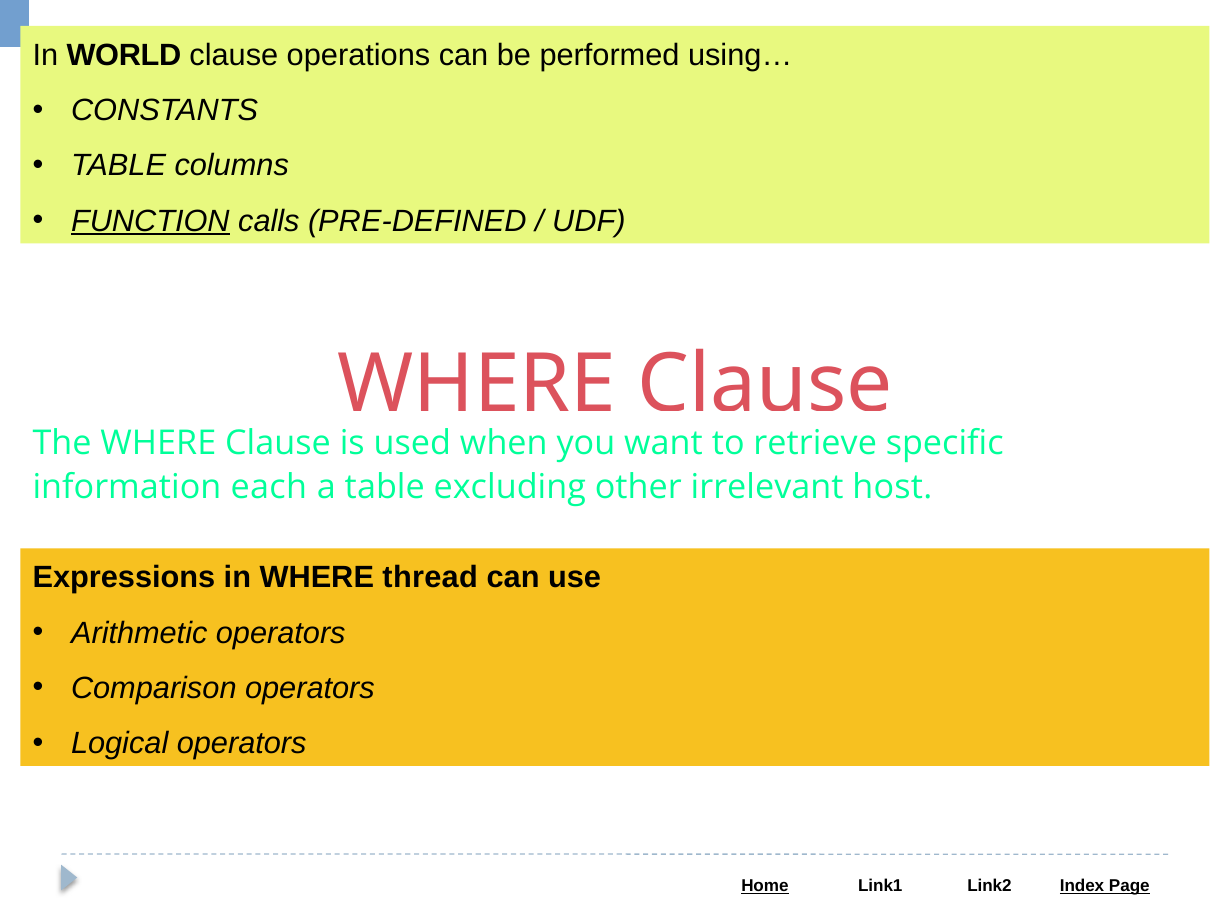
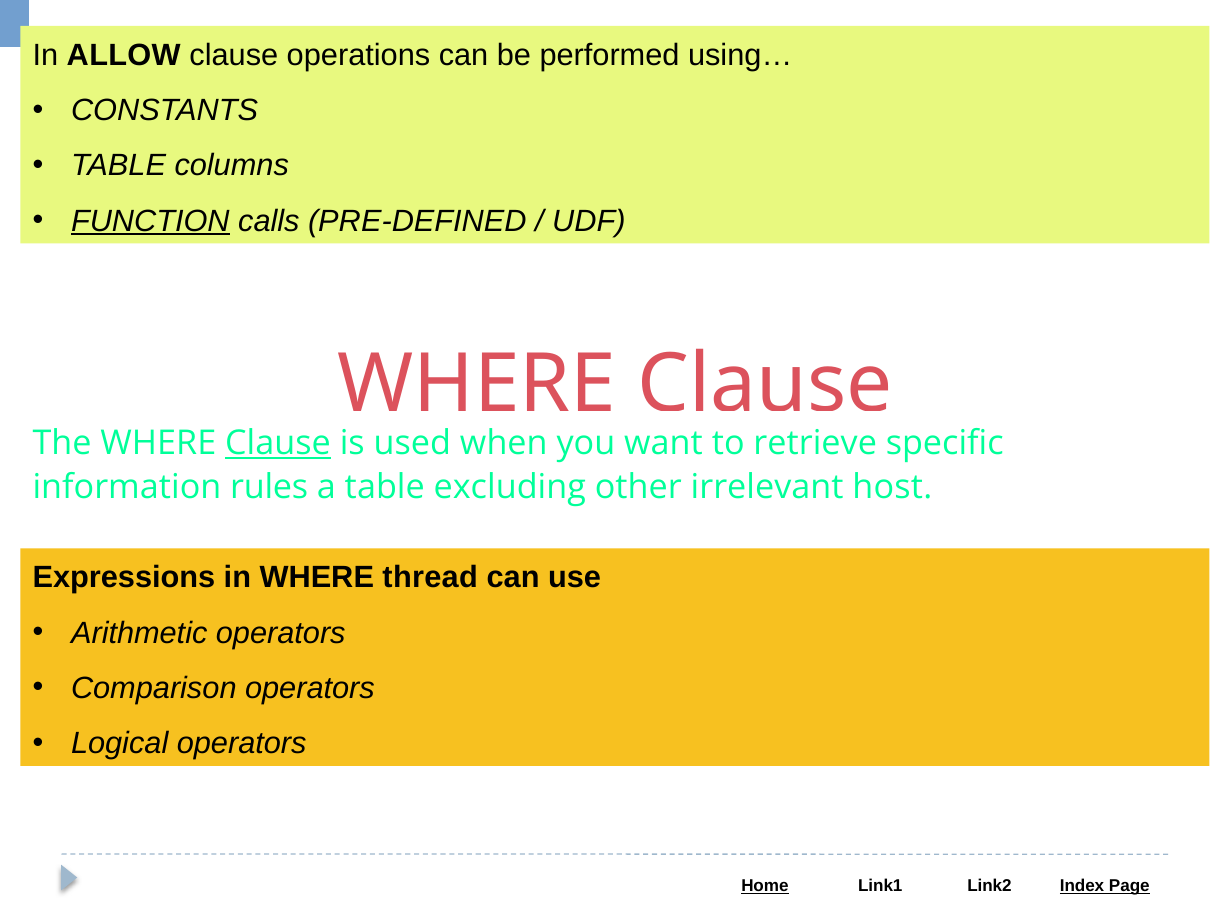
WORLD: WORLD -> ALLOW
Clause at (278, 443) underline: none -> present
each: each -> rules
